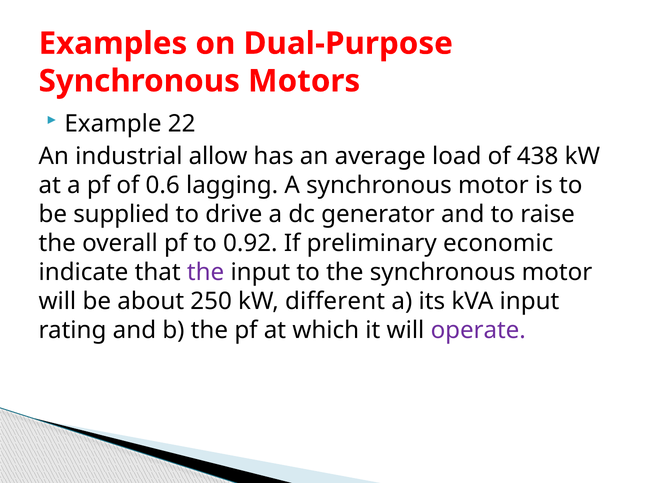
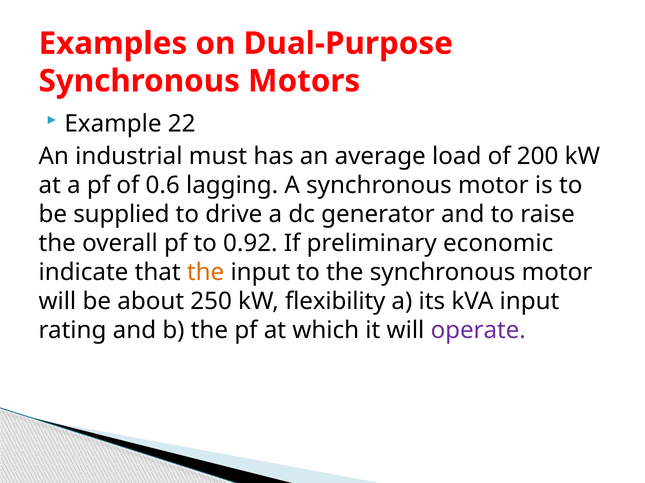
allow: allow -> must
438: 438 -> 200
the at (206, 273) colour: purple -> orange
different: different -> flexibility
